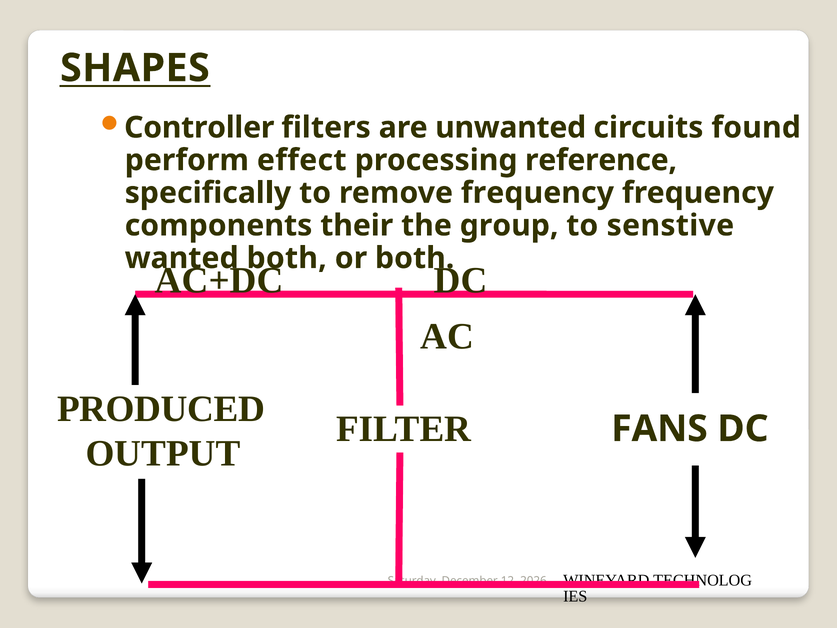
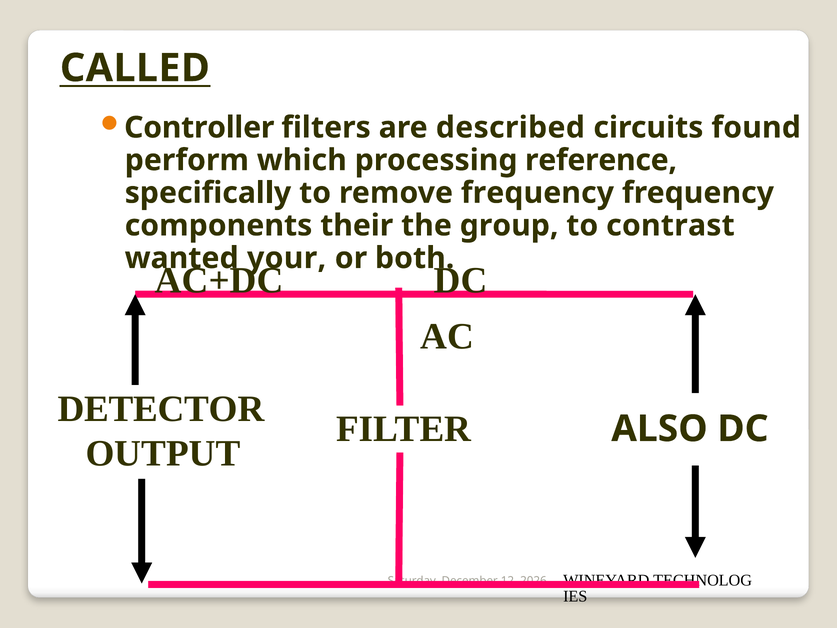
SHAPES: SHAPES -> CALLED
unwanted: unwanted -> described
effect: effect -> which
senstive: senstive -> contrast
both at (287, 258): both -> your
PRODUCED: PRODUCED -> DETECTOR
FANS: FANS -> ALSO
